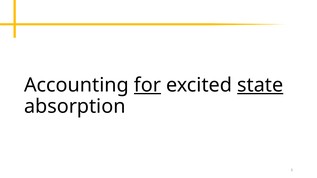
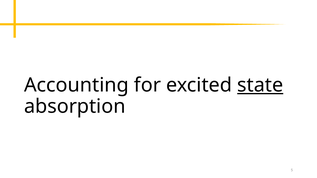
for underline: present -> none
